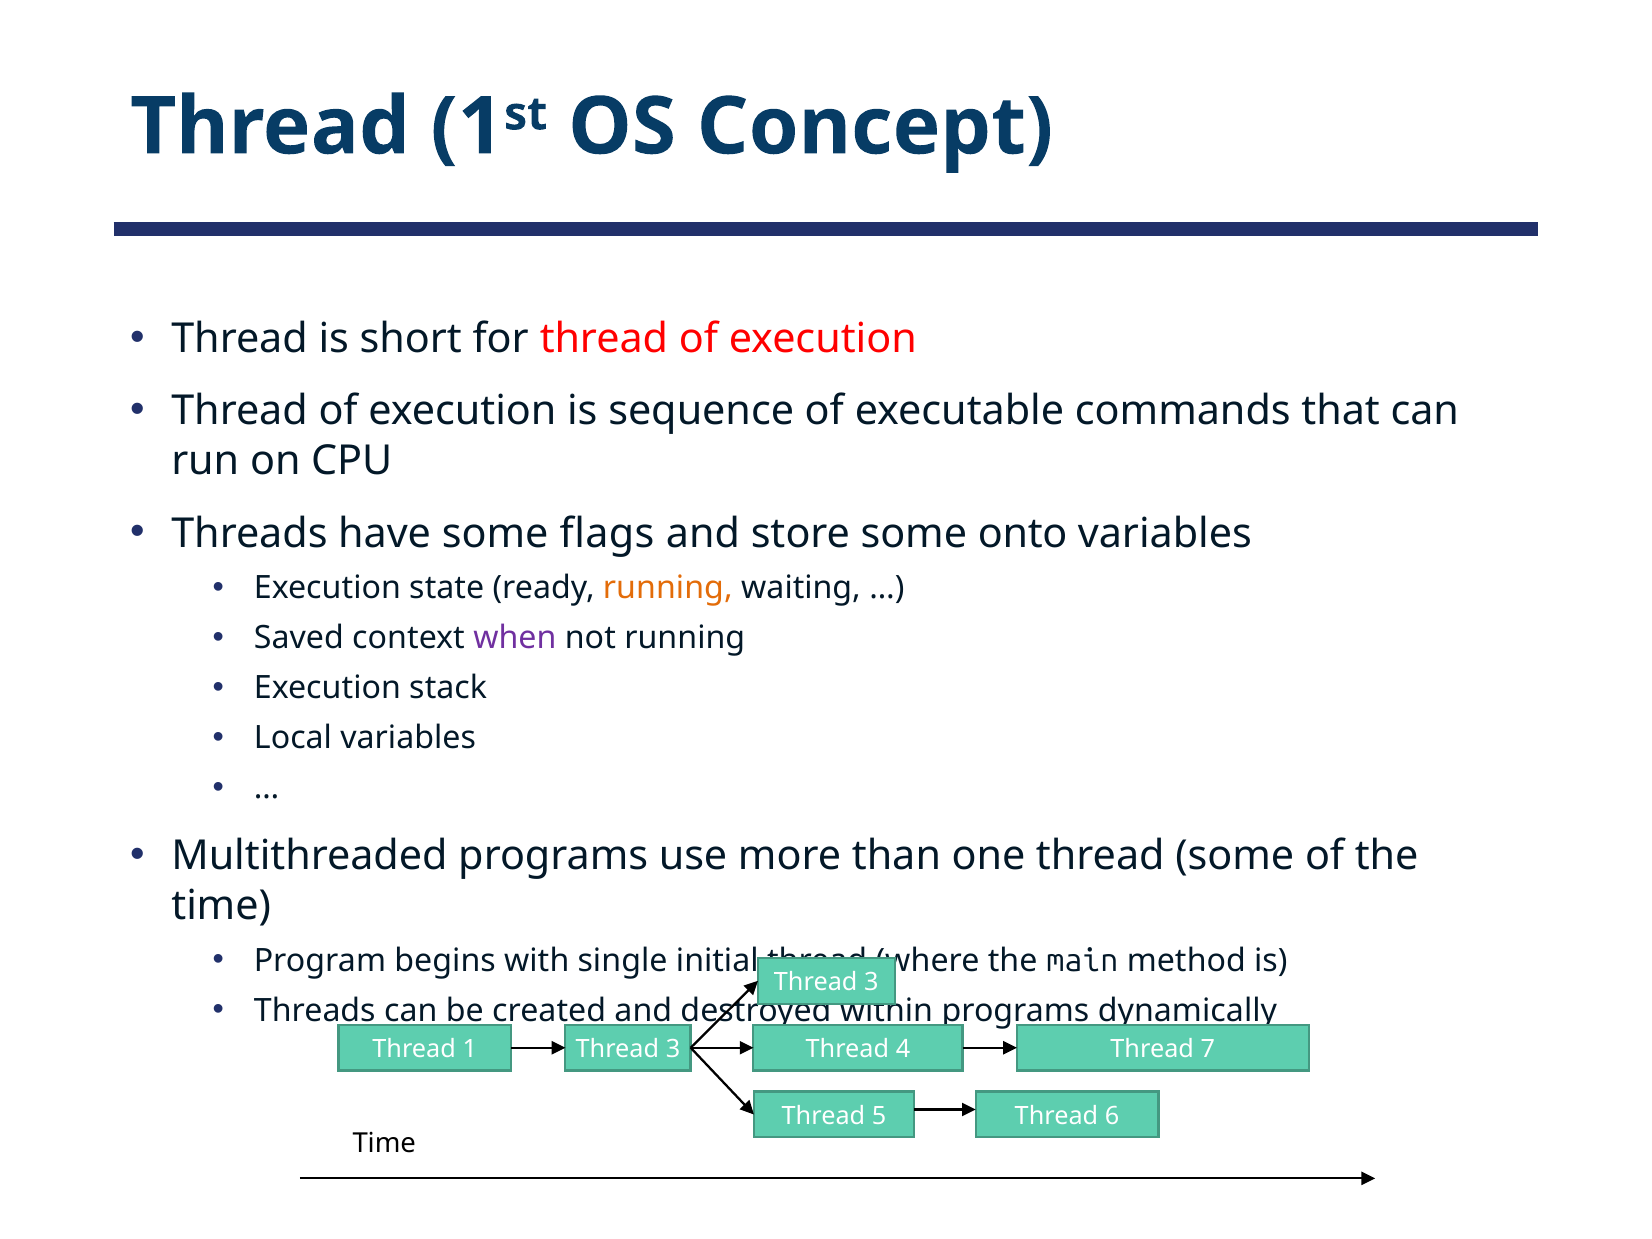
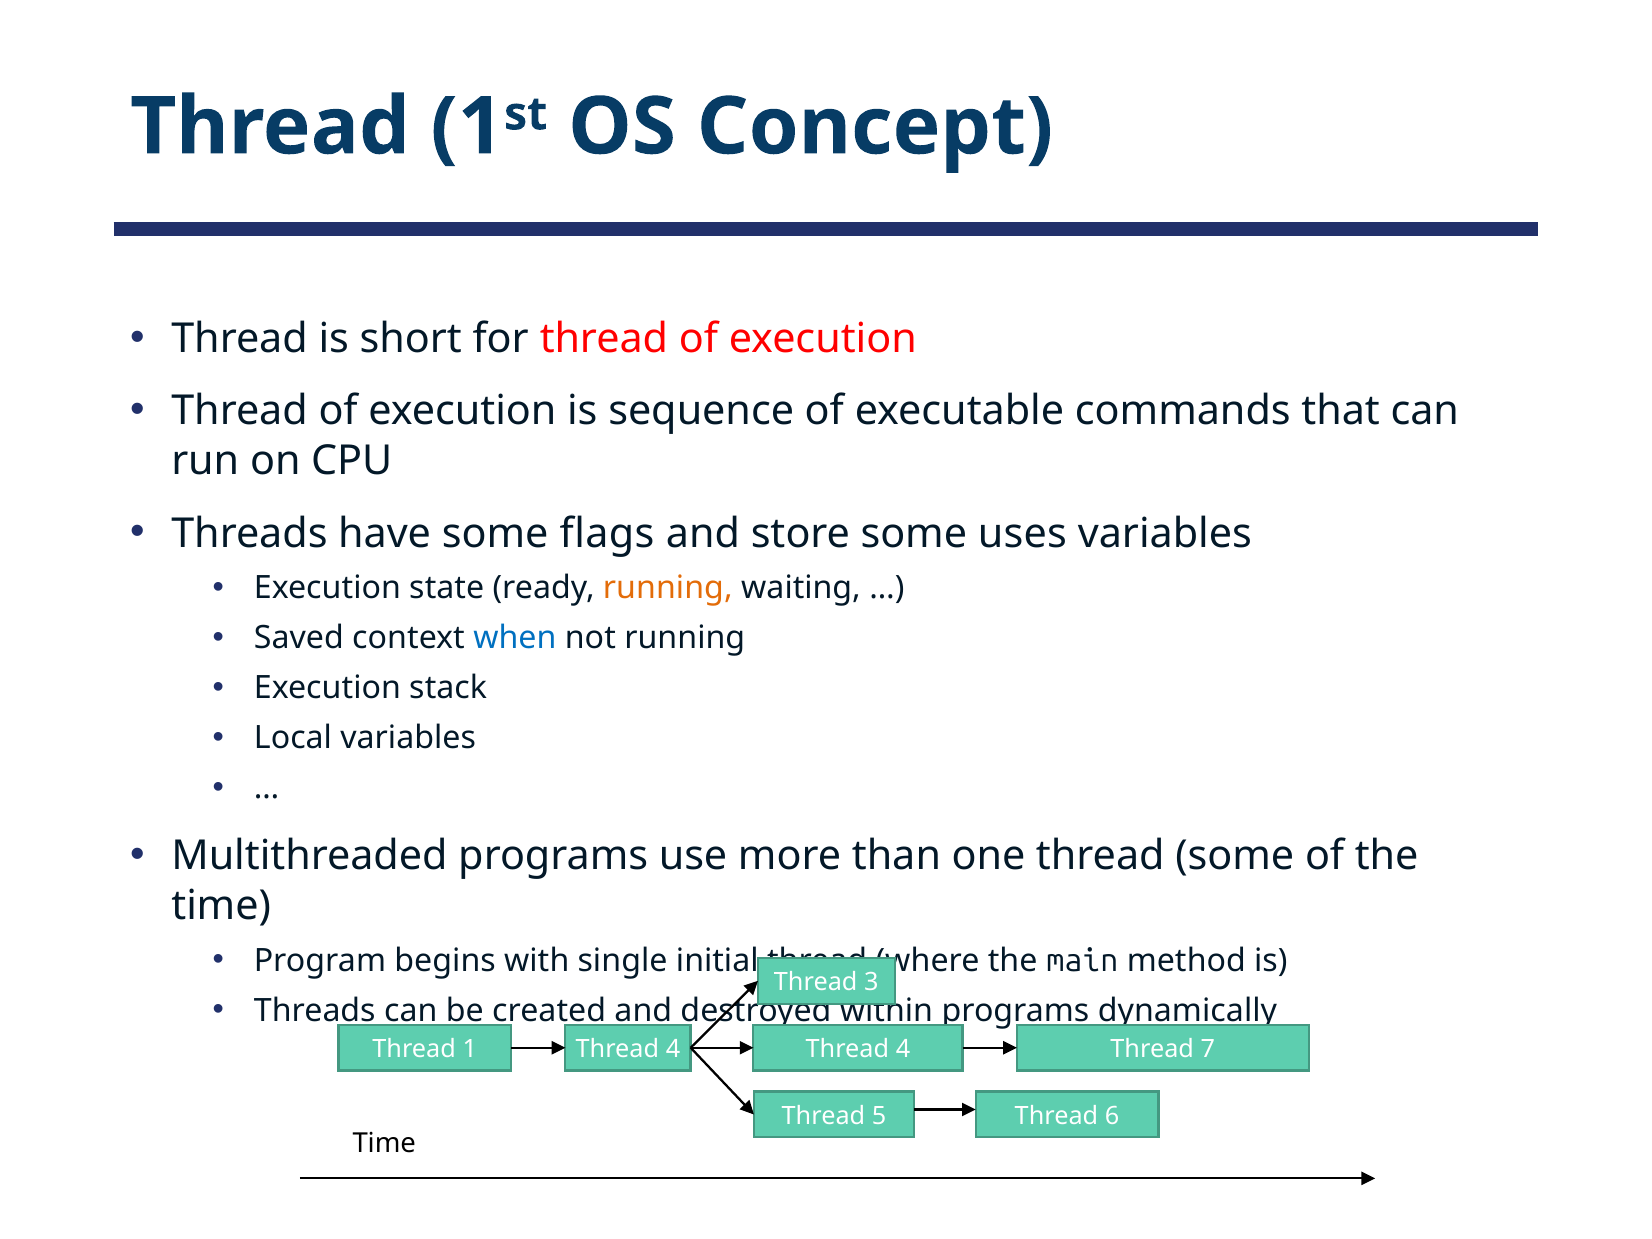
onto: onto -> uses
when colour: purple -> blue
1 Thread 3: 3 -> 4
